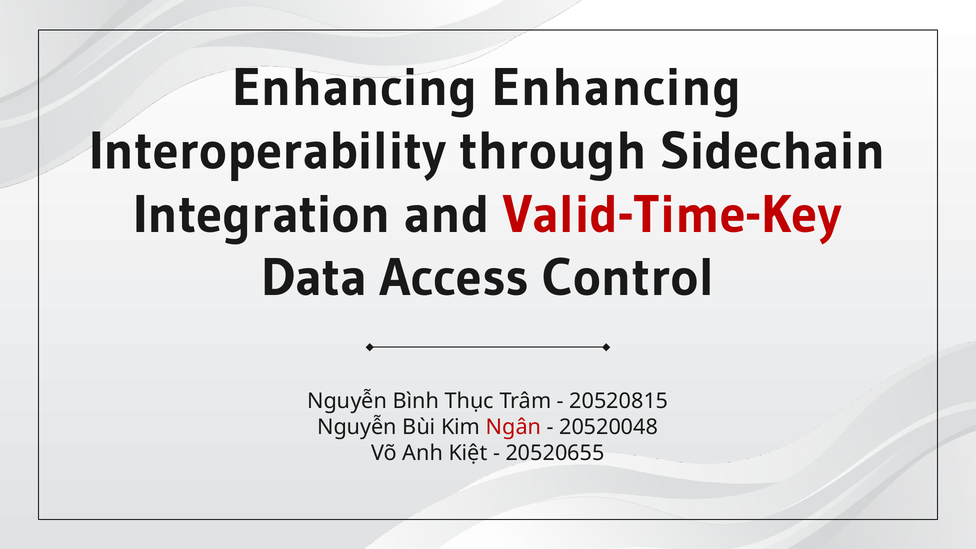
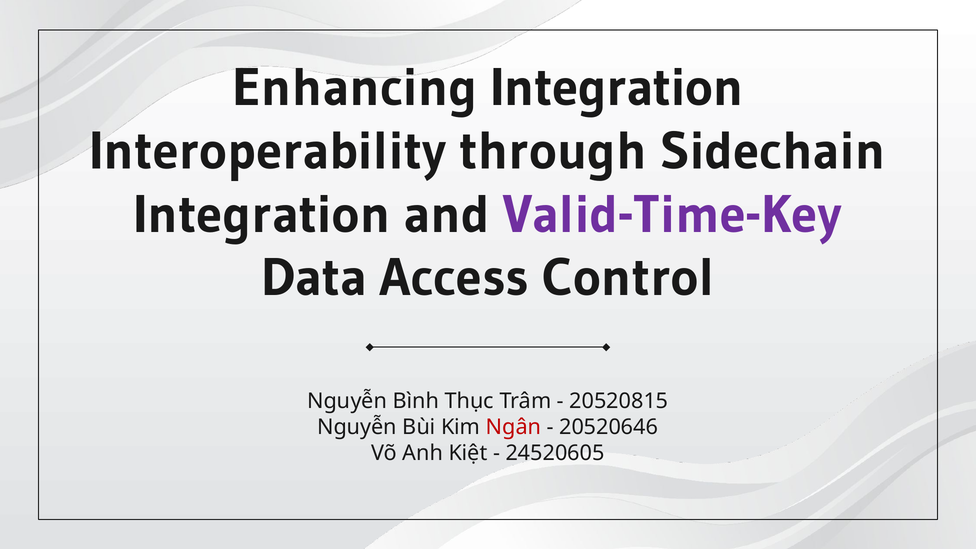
Enhancing Enhancing: Enhancing -> Integration
Valid-Time-Key colour: red -> purple
20520048: 20520048 -> 20520646
20520655: 20520655 -> 24520605
